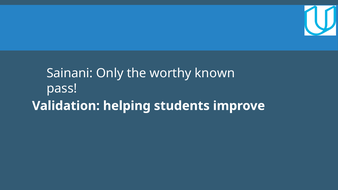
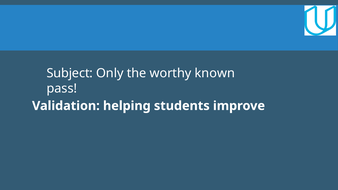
Sainani: Sainani -> Subject
